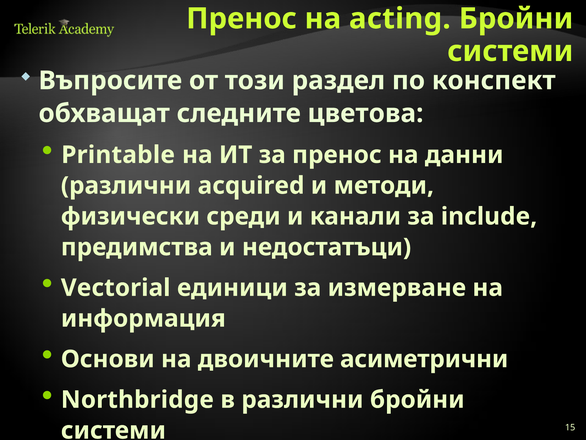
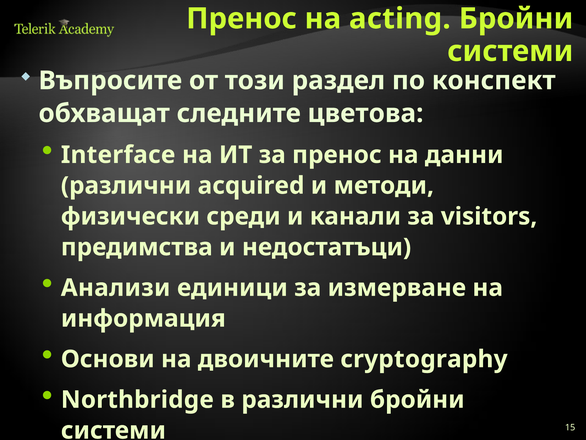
Printable: Printable -> Interface
include: include -> visitors
Vectorial: Vectorial -> Анализи
асиметрични: асиметрични -> cryptography
